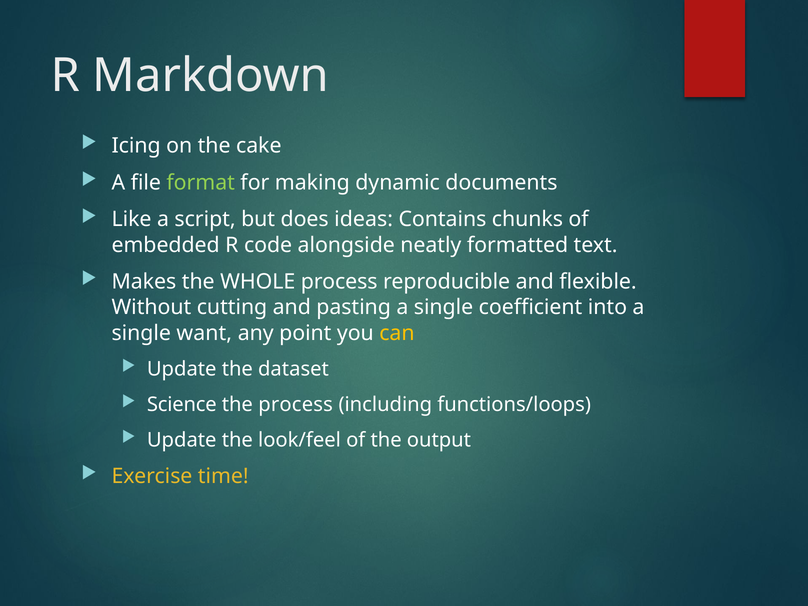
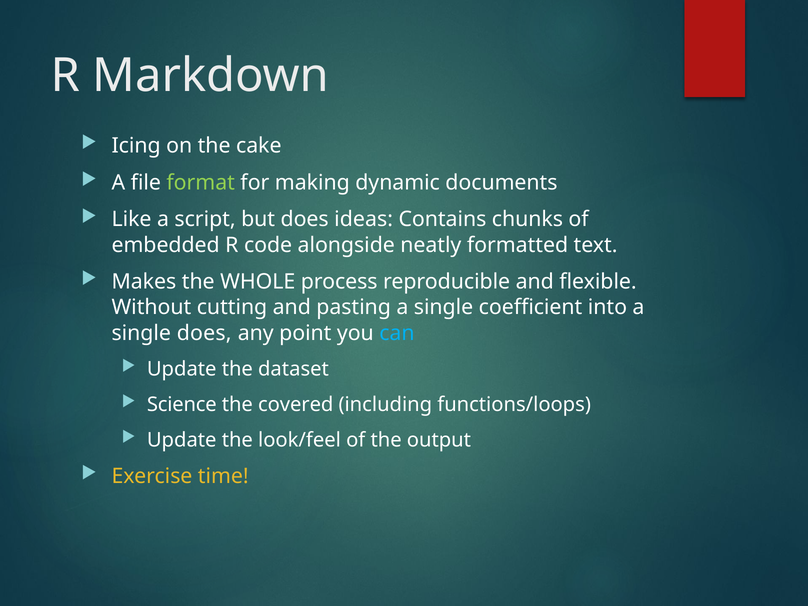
single want: want -> does
can colour: yellow -> light blue
the process: process -> covered
